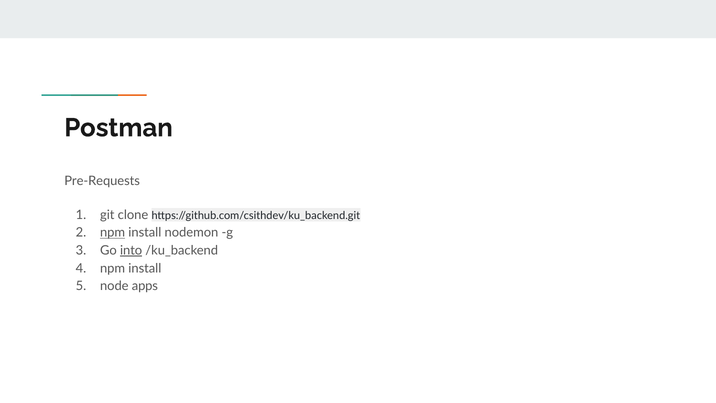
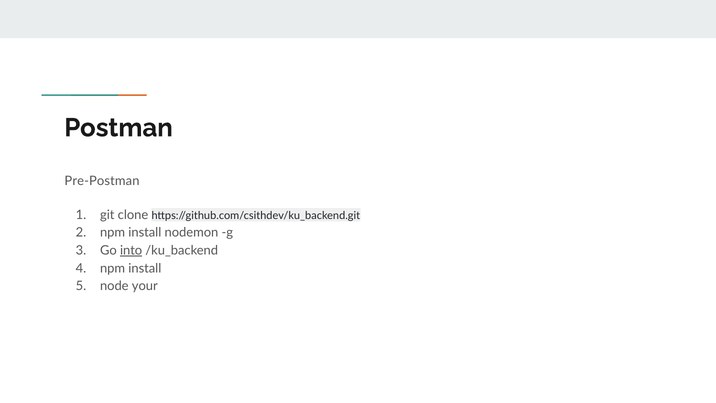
Pre-Requests: Pre-Requests -> Pre-Postman
npm at (113, 233) underline: present -> none
apps: apps -> your
